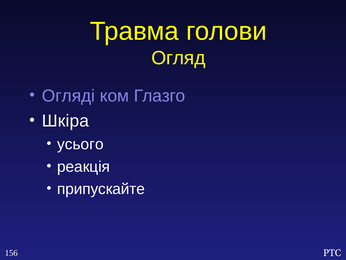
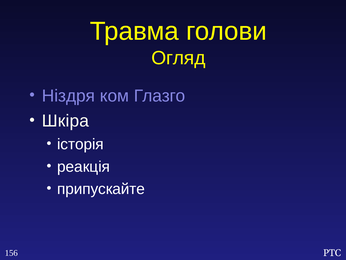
Огляді: Огляді -> Ніздря
усього: усього -> історія
